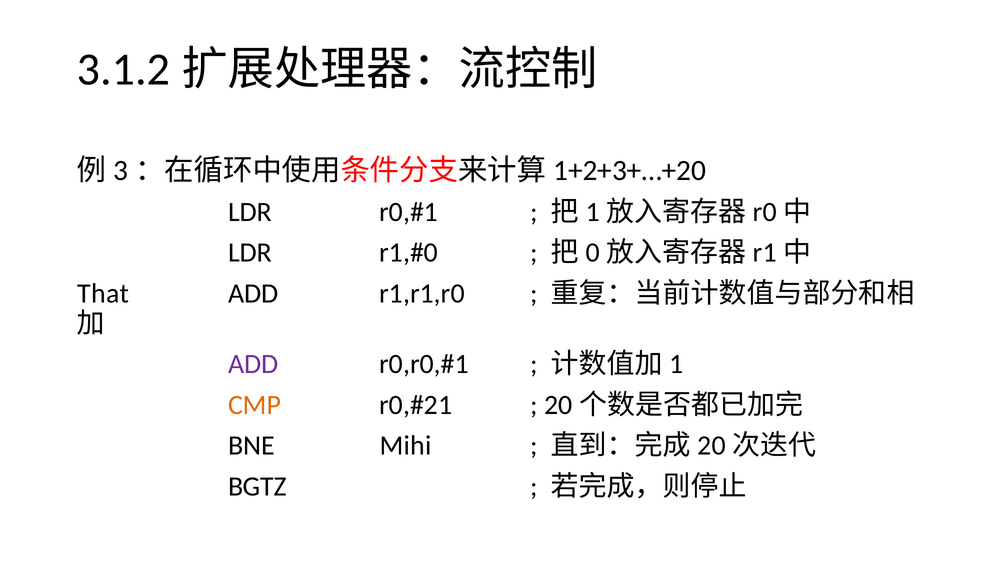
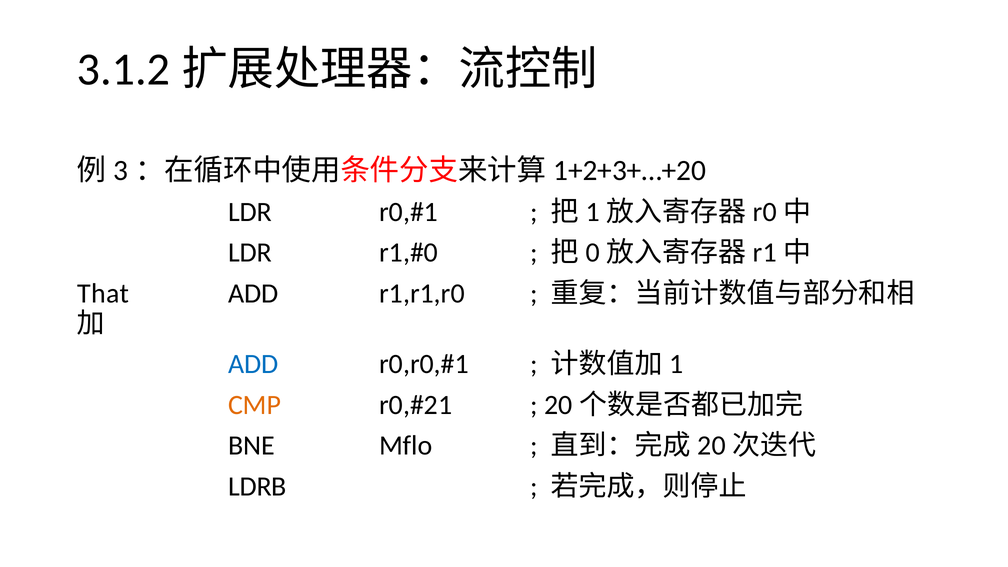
ADD at (253, 364) colour: purple -> blue
Mihi: Mihi -> Mflo
BGTZ: BGTZ -> LDRB
